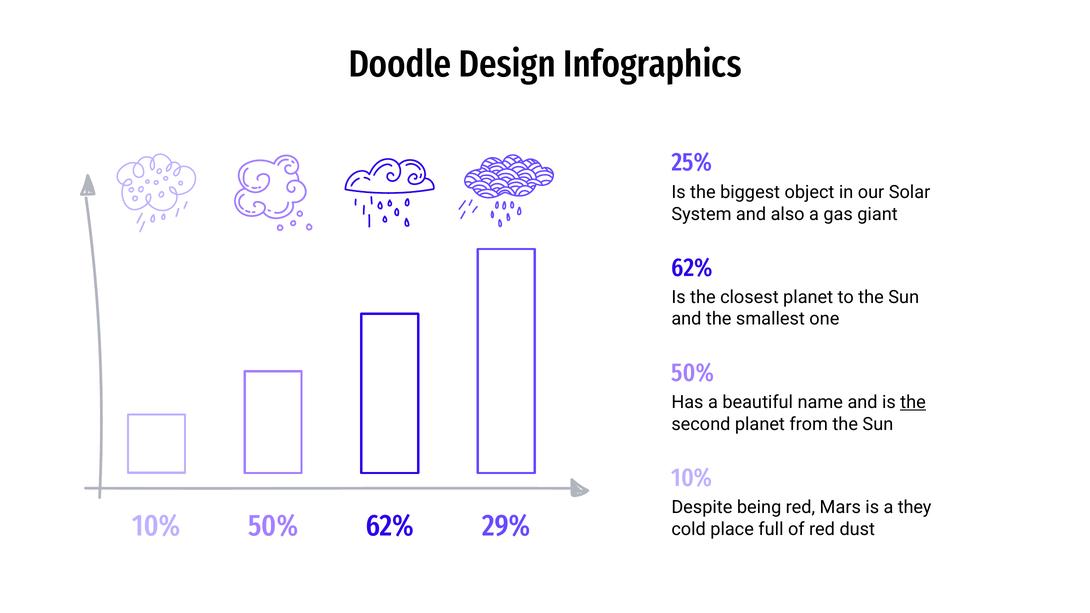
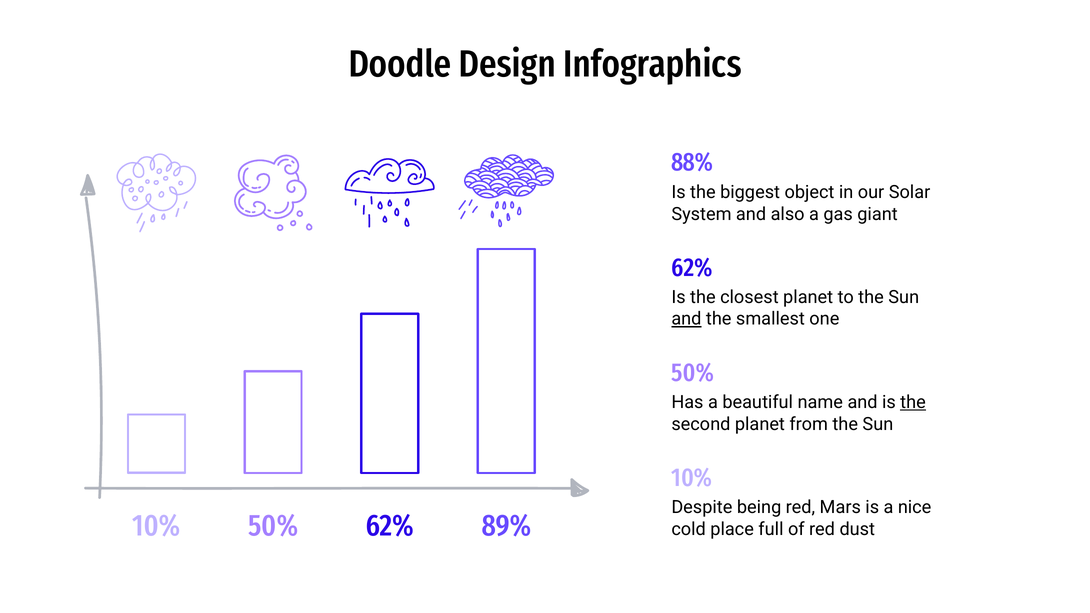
25%: 25% -> 88%
and at (686, 319) underline: none -> present
they: they -> nice
29%: 29% -> 89%
